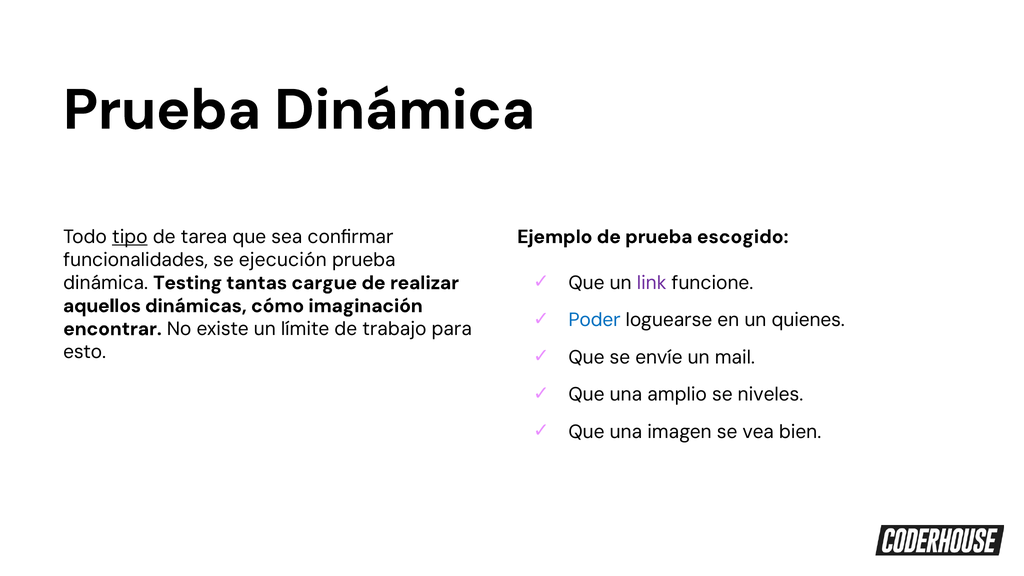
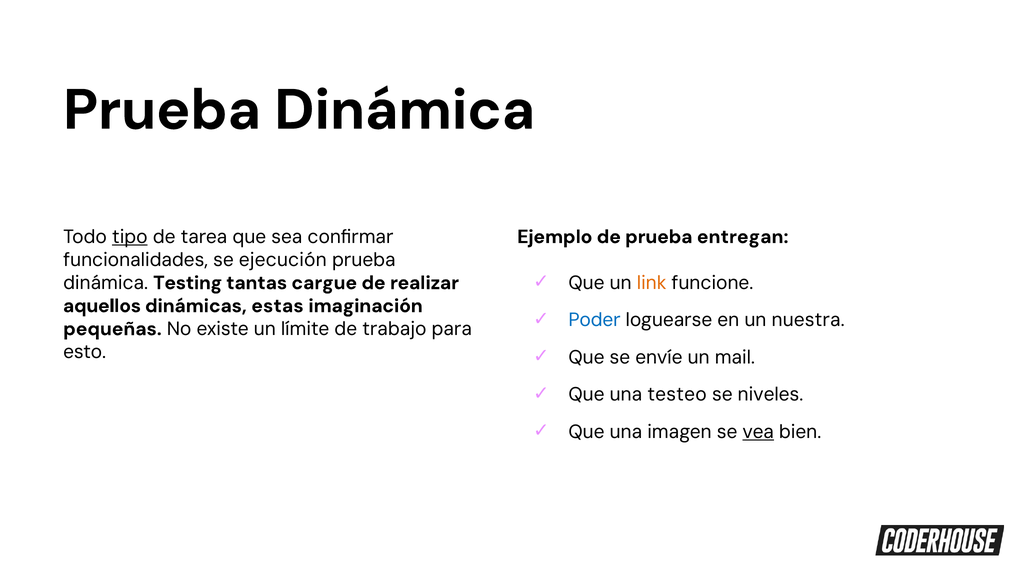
escogido: escogido -> entregan
link colour: purple -> orange
cómo: cómo -> estas
quienes: quienes -> nuestra
encontrar: encontrar -> pequeñas
amplio: amplio -> testeo
vea underline: none -> present
